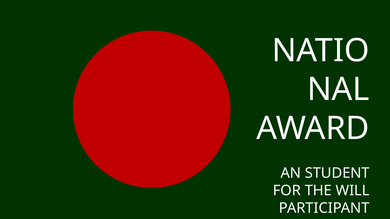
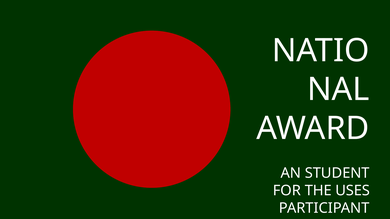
WILL: WILL -> USES
